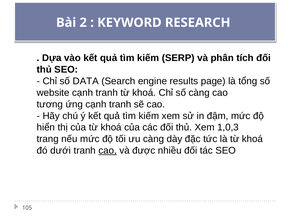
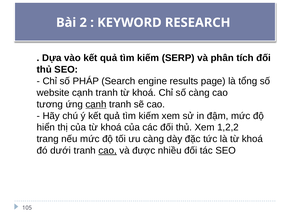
DATA: DATA -> PHÁP
cạnh at (96, 104) underline: none -> present
1,0,3: 1,0,3 -> 1,2,2
